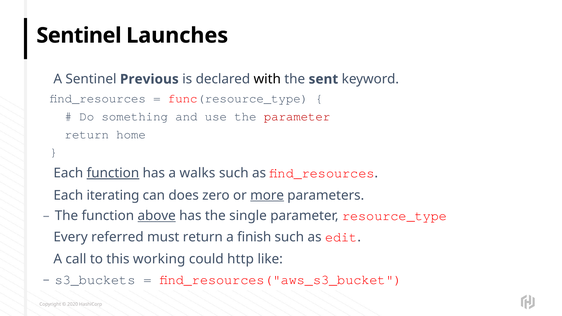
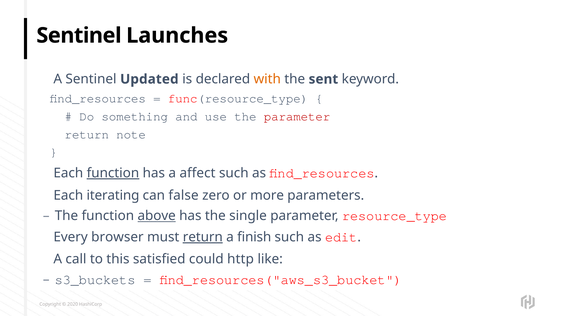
Previous: Previous -> Updated
with colour: black -> orange
home: home -> note
walks: walks -> affect
does: does -> false
more underline: present -> none
referred: referred -> browser
return at (203, 237) underline: none -> present
working: working -> satisfied
